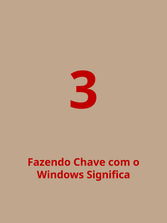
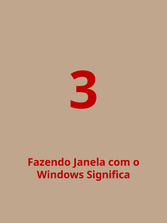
Chave: Chave -> Janela
